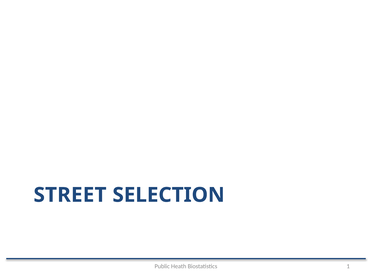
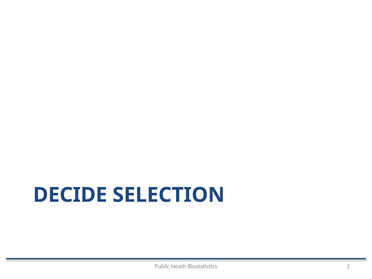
STREET: STREET -> DECIDE
